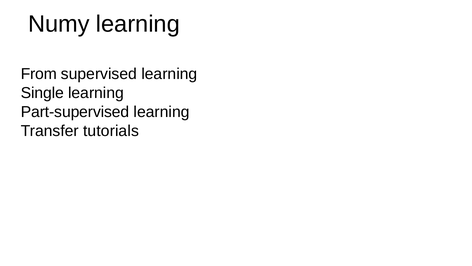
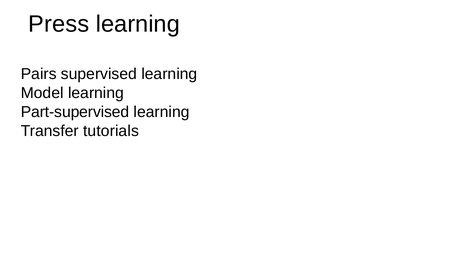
Numy: Numy -> Press
From: From -> Pairs
Single: Single -> Model
